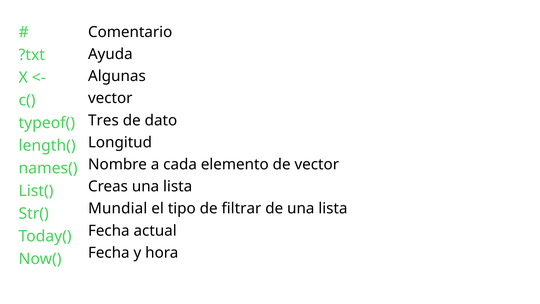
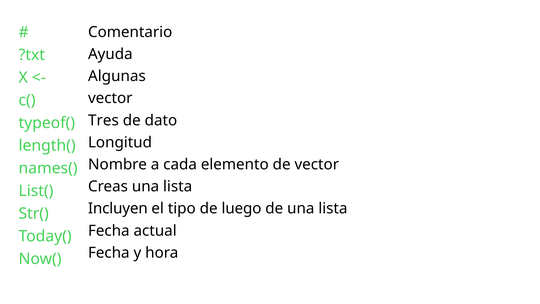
Mundial: Mundial -> Incluyen
filtrar: filtrar -> luego
